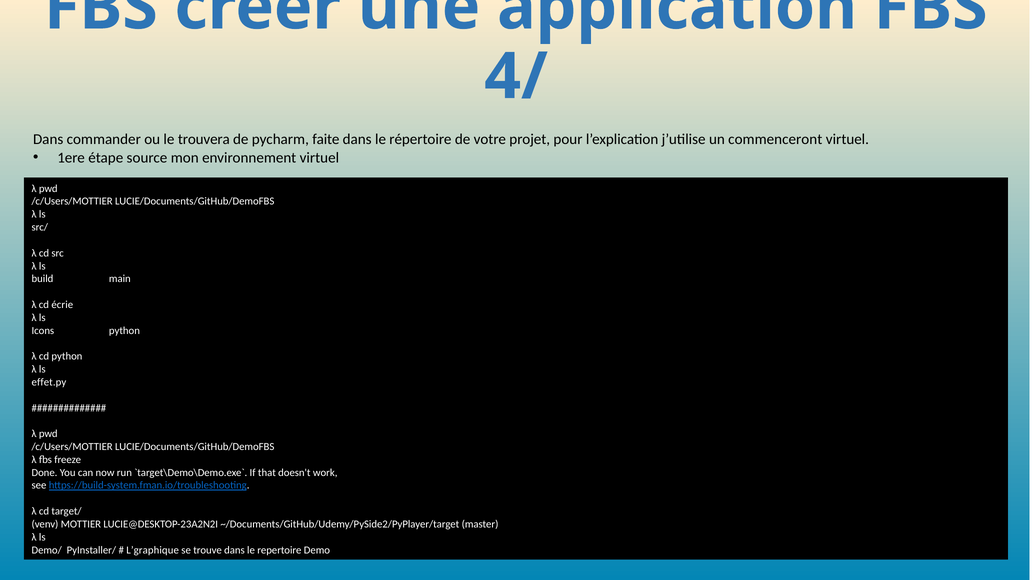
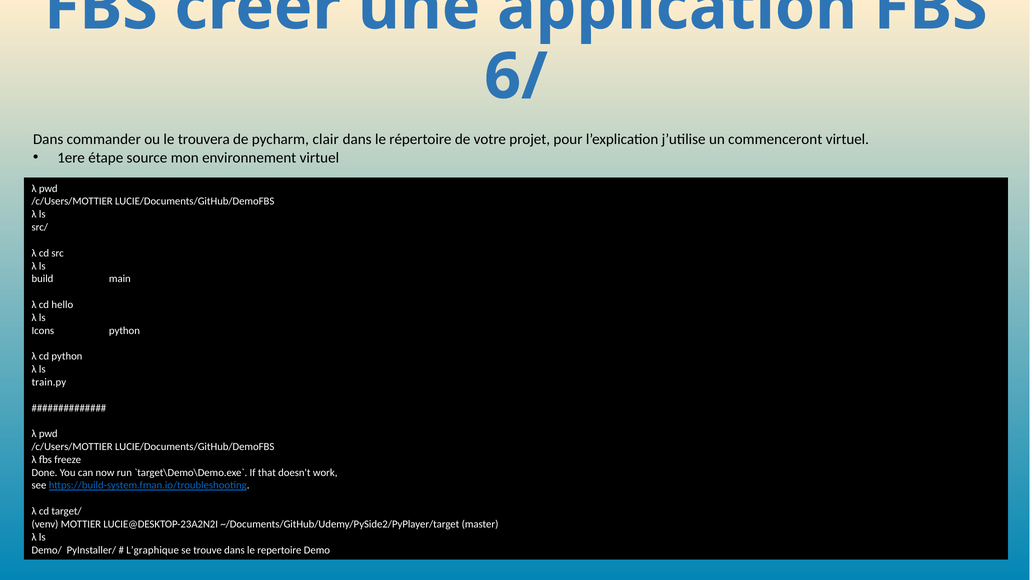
4/: 4/ -> 6/
faite: faite -> clair
écrie: écrie -> hello
effet.py: effet.py -> train.py
